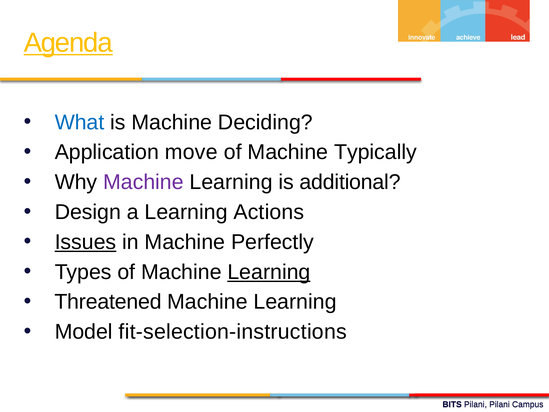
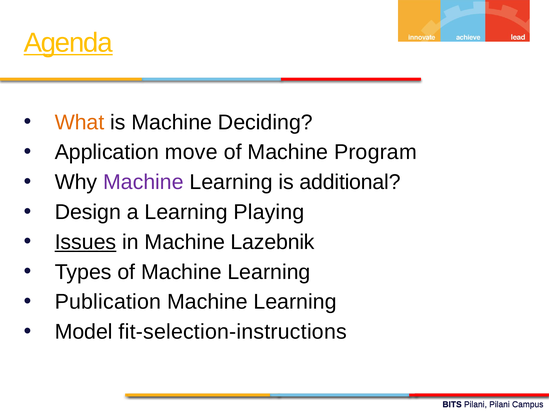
What colour: blue -> orange
Typically: Typically -> Program
Actions: Actions -> Playing
Perfectly: Perfectly -> Lazebnik
Learning at (269, 272) underline: present -> none
Threatened: Threatened -> Publication
